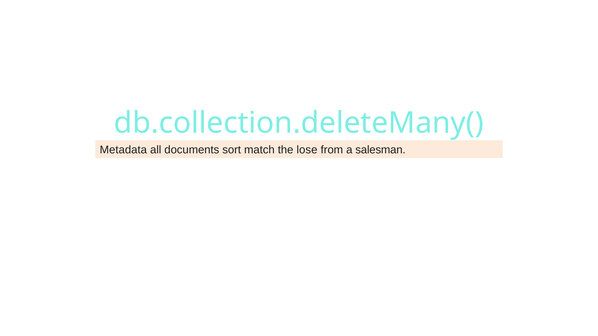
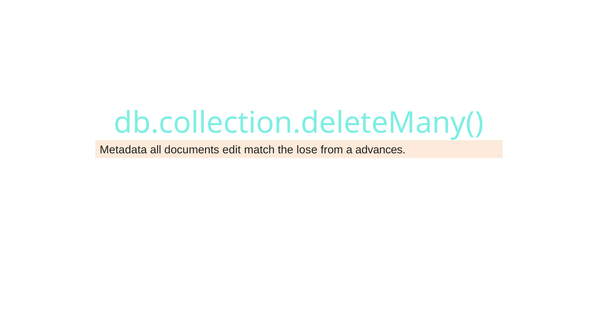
sort: sort -> edit
salesman: salesman -> advances
